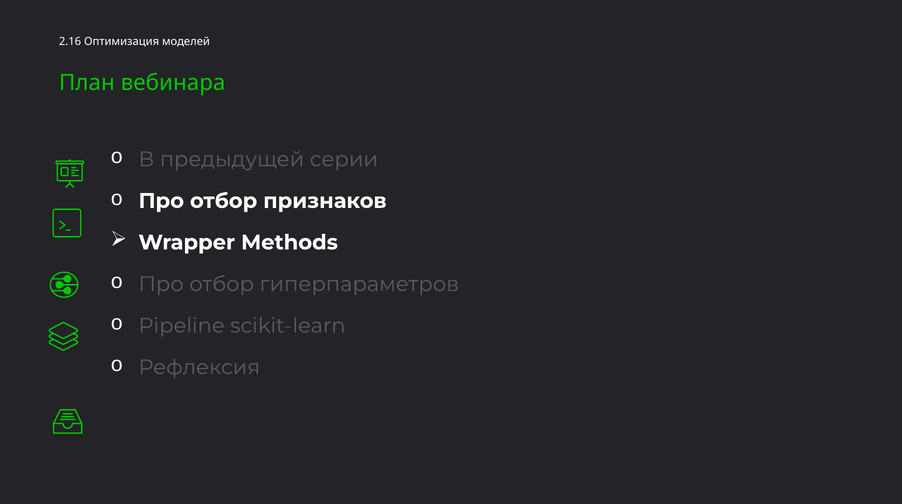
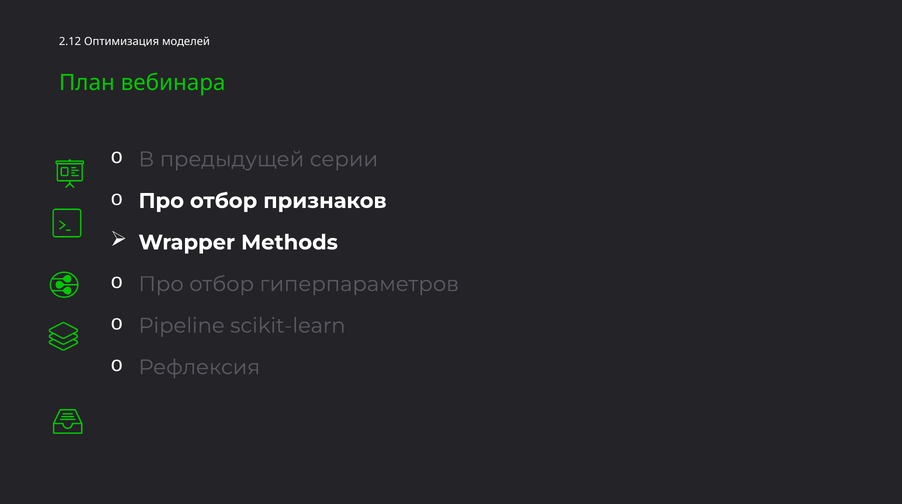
2.16: 2.16 -> 2.12
